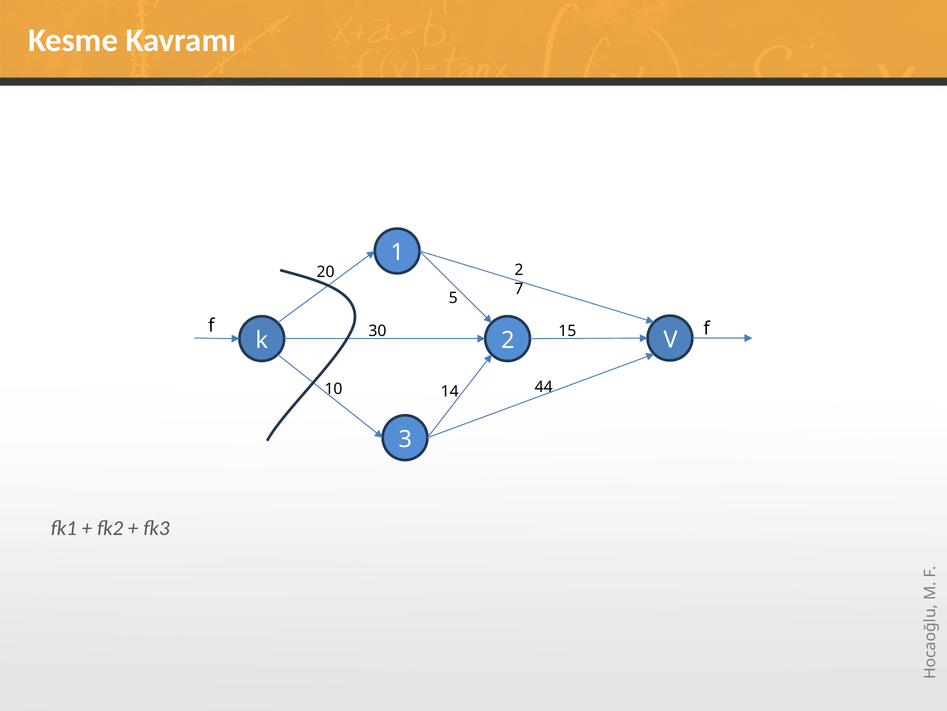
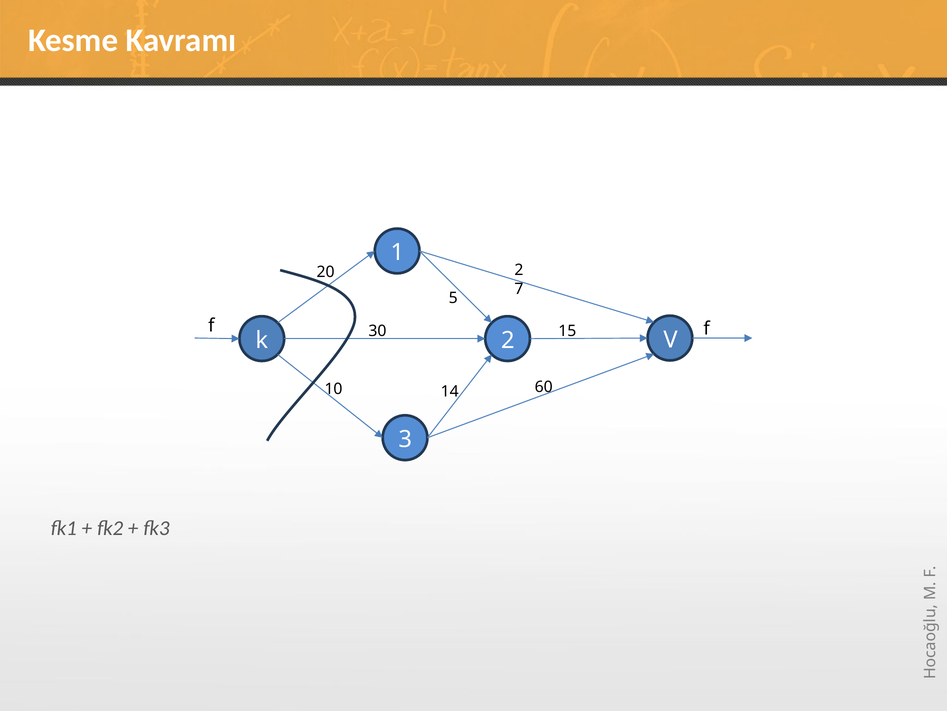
44: 44 -> 60
